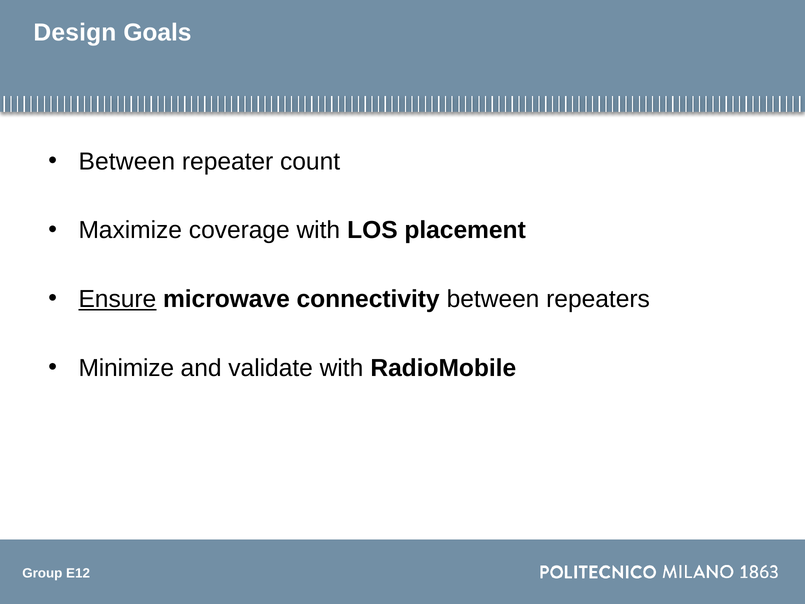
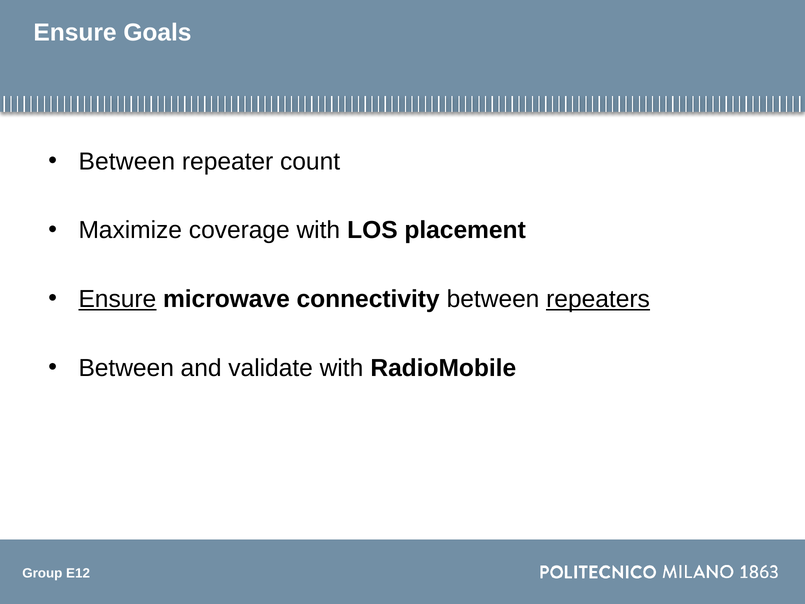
Design at (75, 33): Design -> Ensure
repeaters underline: none -> present
Minimize at (126, 368): Minimize -> Between
